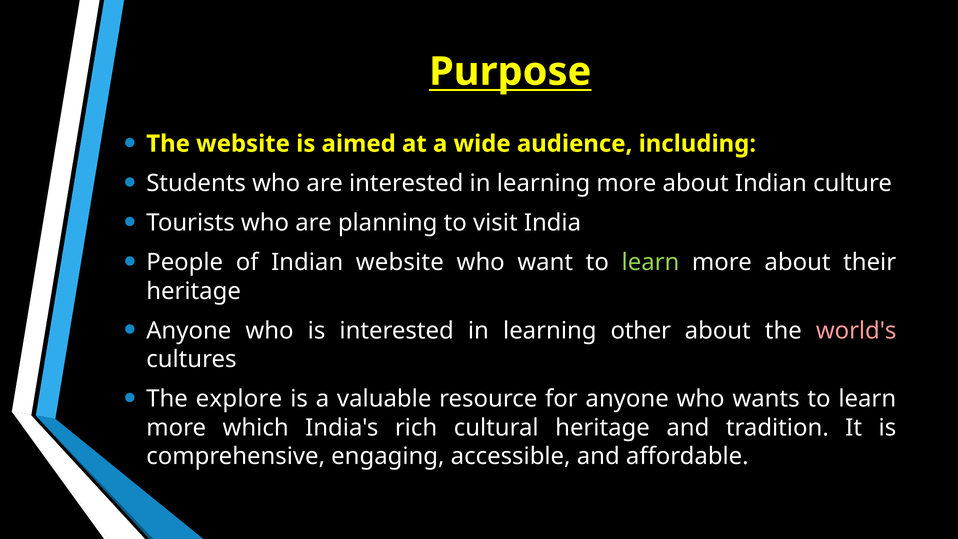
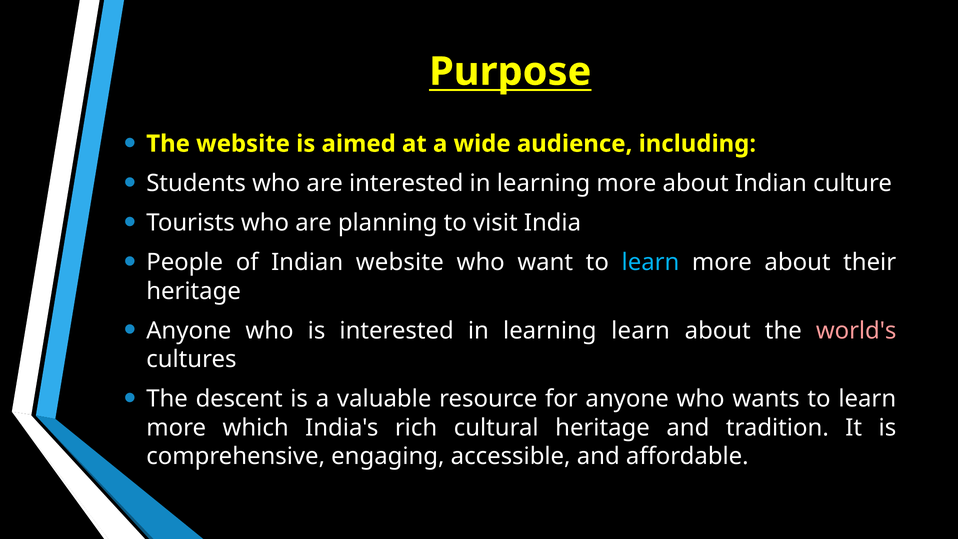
learn at (650, 262) colour: light green -> light blue
learning other: other -> learn
explore: explore -> descent
